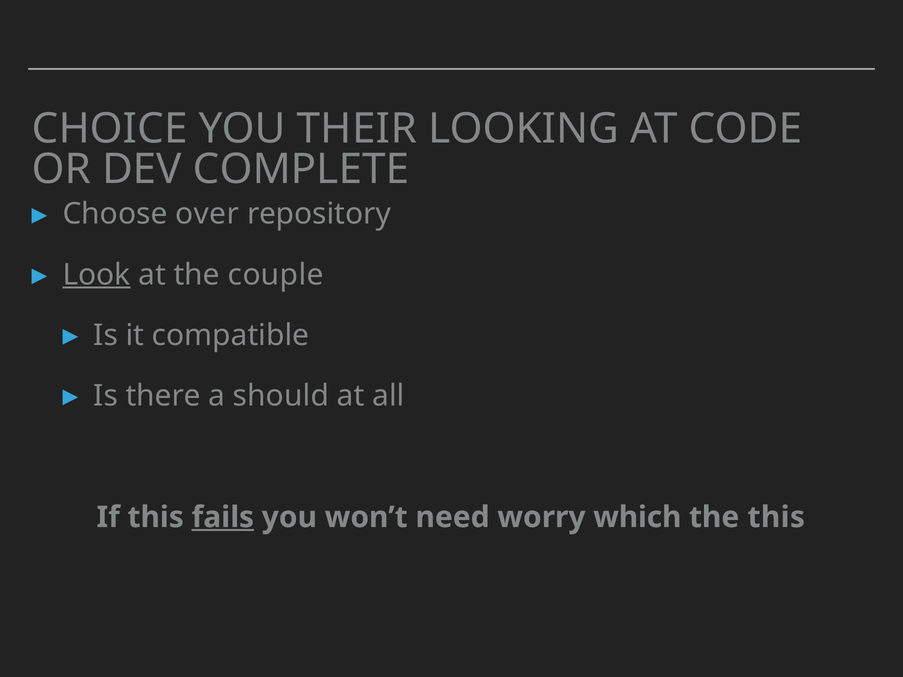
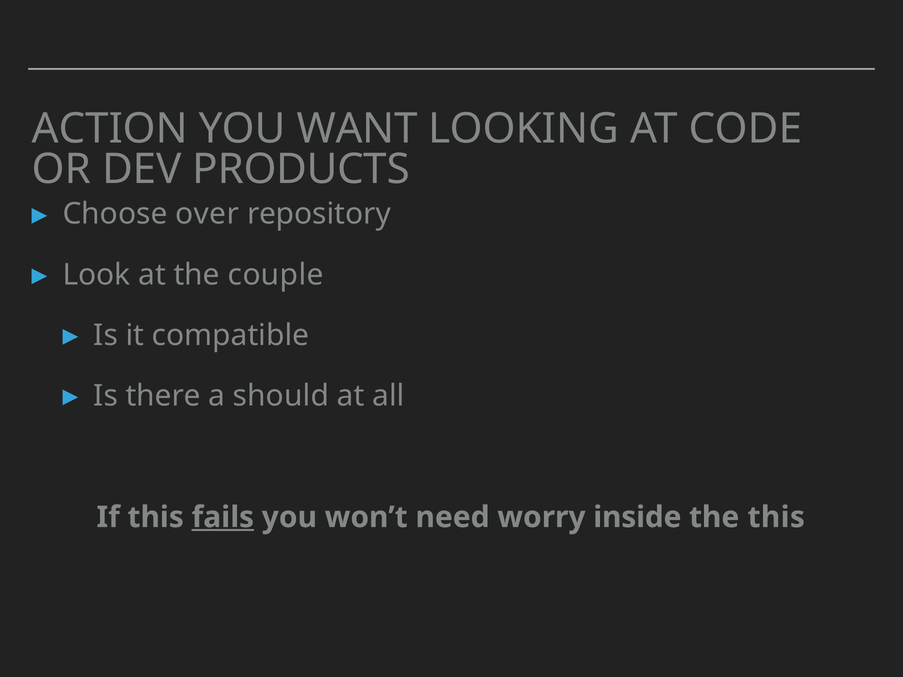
CHOICE: CHOICE -> ACTION
THEIR: THEIR -> WANT
COMPLETE: COMPLETE -> PRODUCTS
Look underline: present -> none
which: which -> inside
